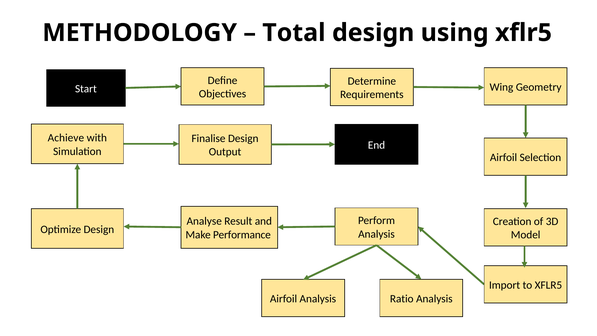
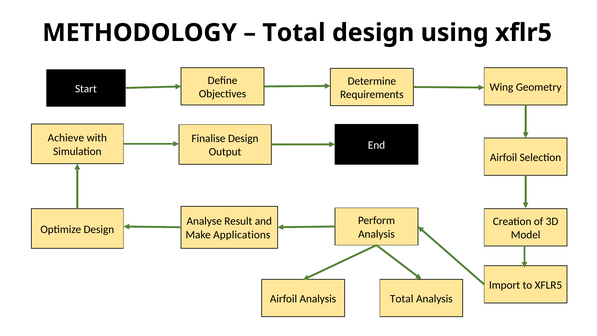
Performance: Performance -> Applications
Analysis Ratio: Ratio -> Total
